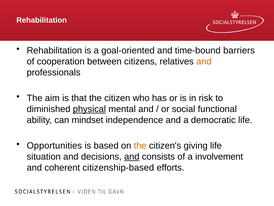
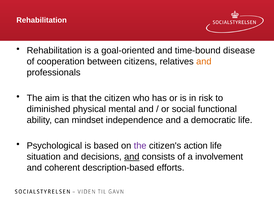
barriers: barriers -> disease
physical underline: present -> none
Opportunities: Opportunities -> Psychological
the at (140, 145) colour: orange -> purple
giving: giving -> action
citizenship-based: citizenship-based -> description-based
